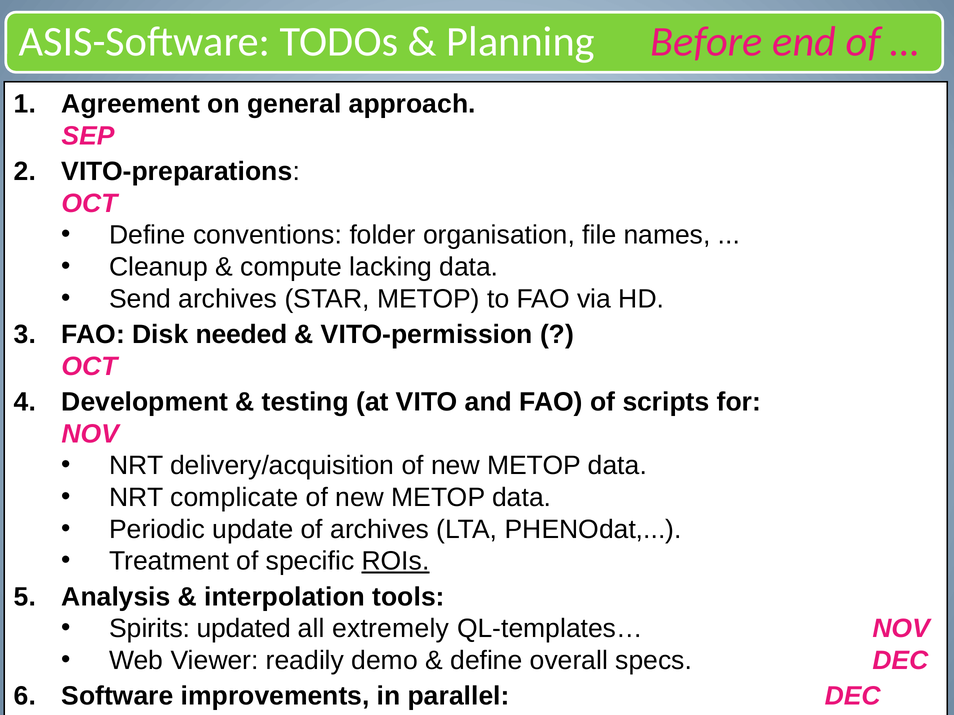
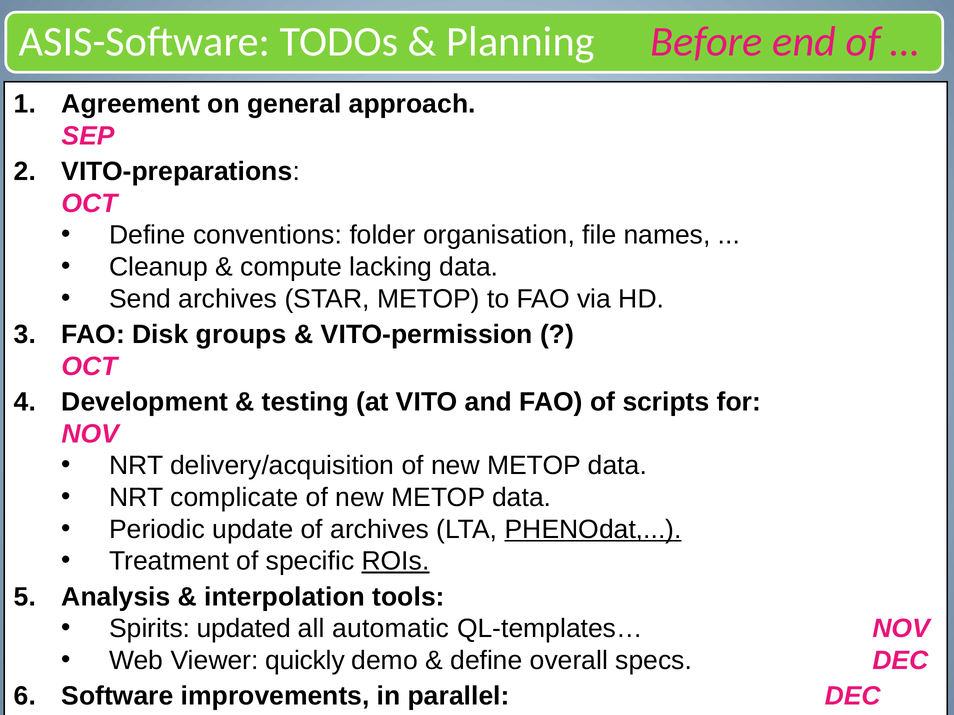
needed: needed -> groups
PHENOdat underline: none -> present
extremely: extremely -> automatic
readily: readily -> quickly
